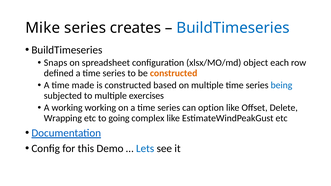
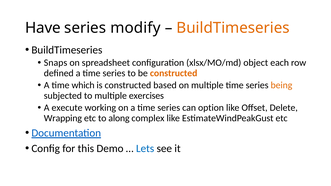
Mike: Mike -> Have
creates: creates -> modify
BuildTimeseries at (233, 28) colour: blue -> orange
made: made -> which
being colour: blue -> orange
A working: working -> execute
going: going -> along
